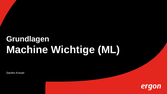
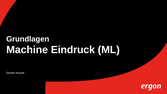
Wichtige: Wichtige -> Eindruck
